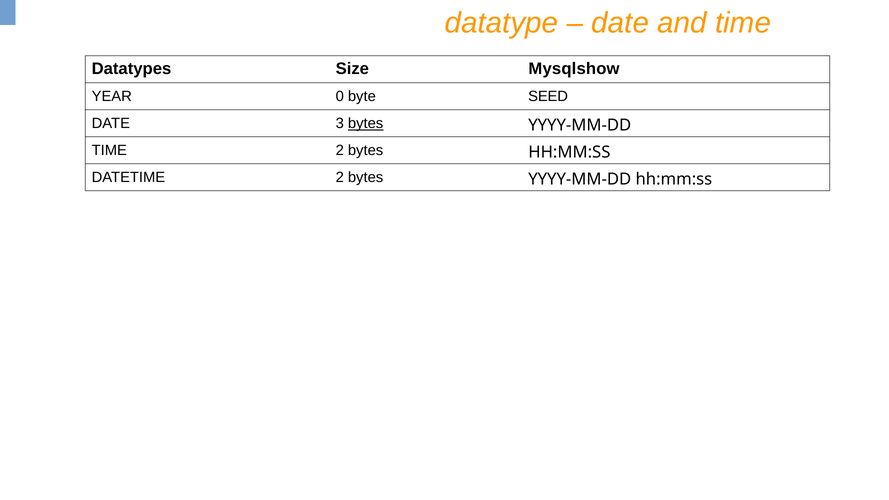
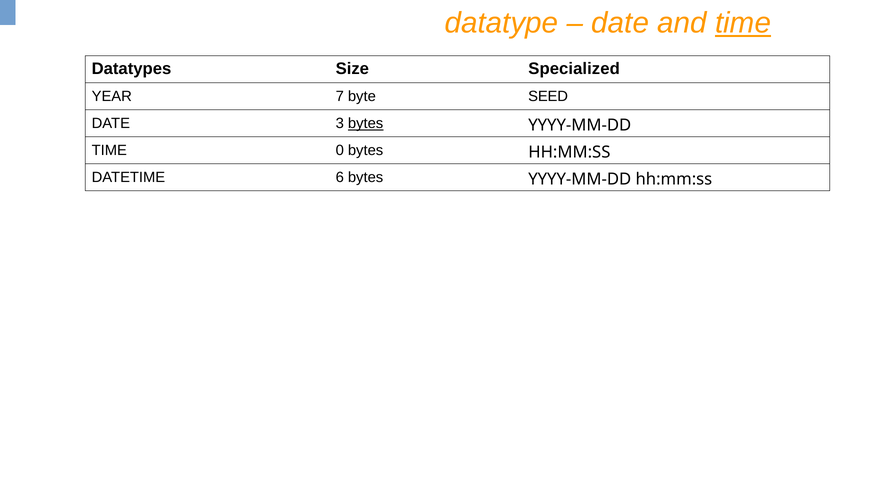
time at (743, 23) underline: none -> present
Mysqlshow: Mysqlshow -> Specialized
0: 0 -> 7
TIME 2: 2 -> 0
DATETIME 2: 2 -> 6
